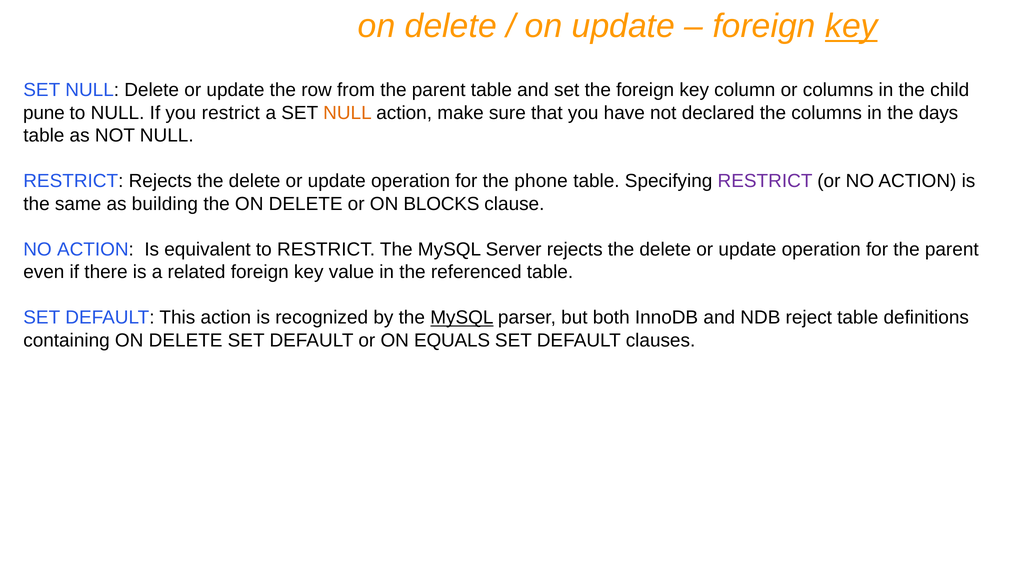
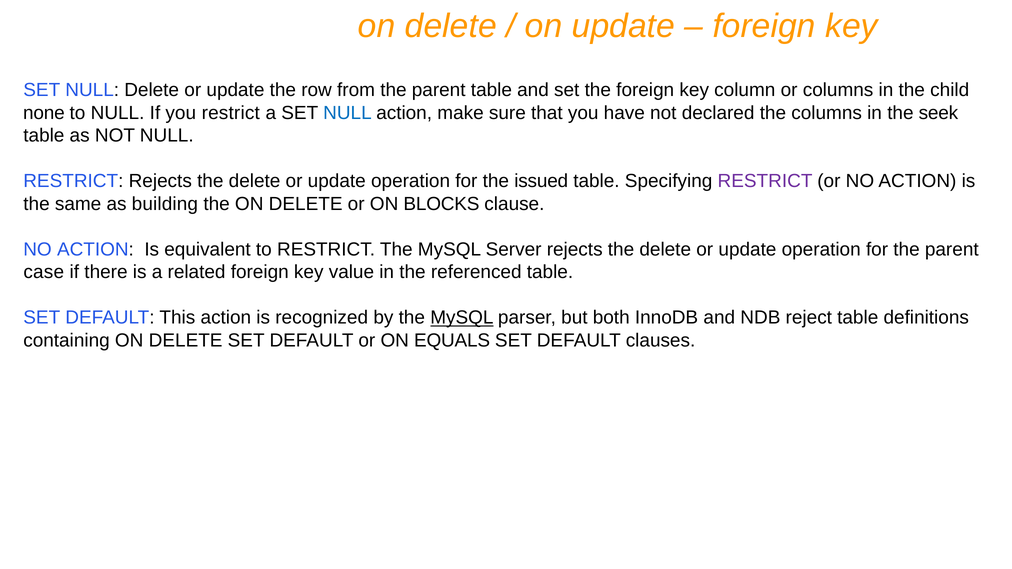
key at (851, 26) underline: present -> none
pune: pune -> none
NULL at (347, 113) colour: orange -> blue
days: days -> seek
phone: phone -> issued
even: even -> case
